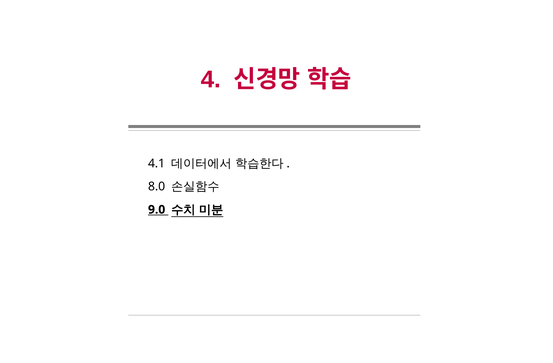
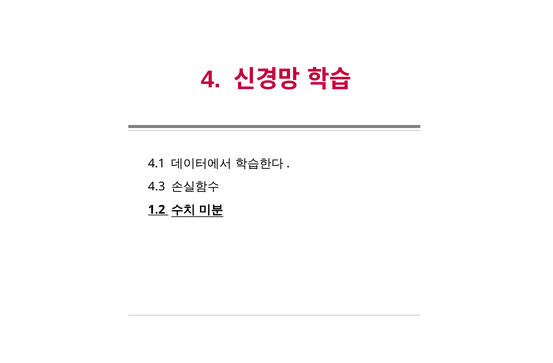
8.0: 8.0 -> 4.3
9.0: 9.0 -> 1.2
